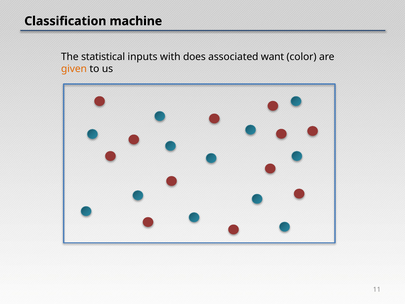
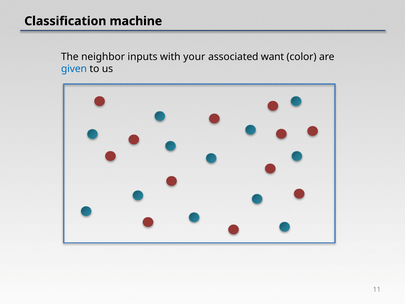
statistical: statistical -> neighbor
does: does -> your
given colour: orange -> blue
